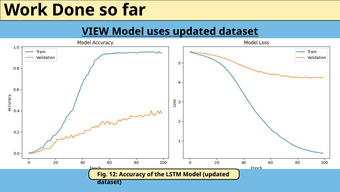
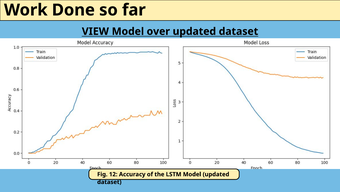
uses: uses -> over
